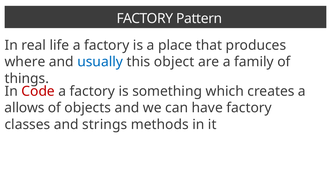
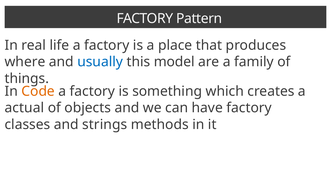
object: object -> model
Code colour: red -> orange
allows: allows -> actual
